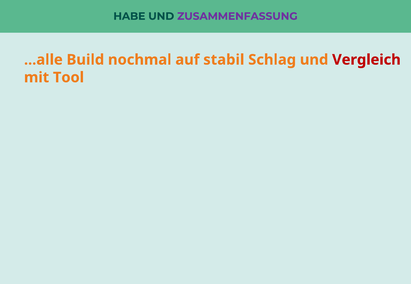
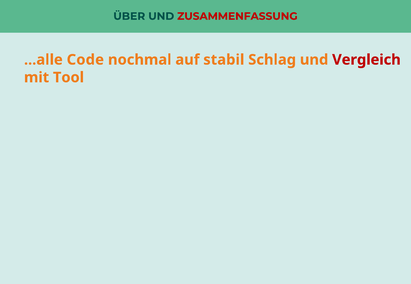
HABE: HABE -> ÜBER
ZUSAMMENFASSUNG colour: purple -> red
Build: Build -> Code
